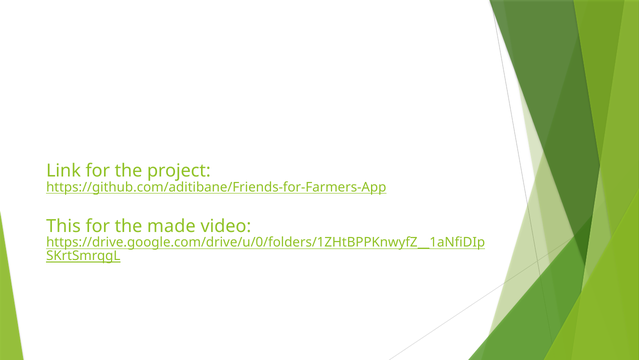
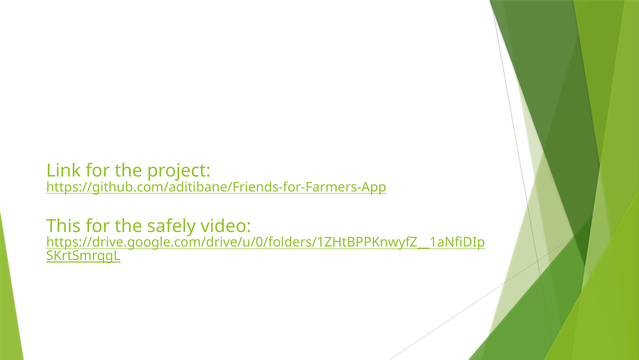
made: made -> safely
